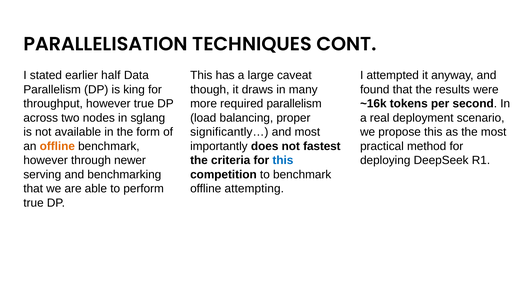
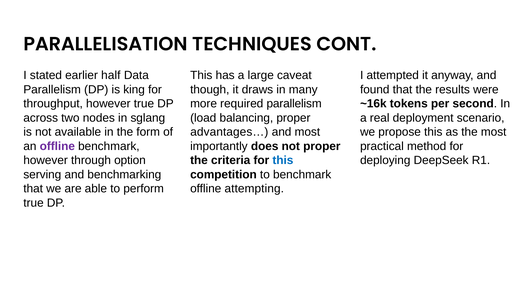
significantly…: significantly… -> advantages…
offline at (57, 146) colour: orange -> purple
not fastest: fastest -> proper
newer: newer -> option
